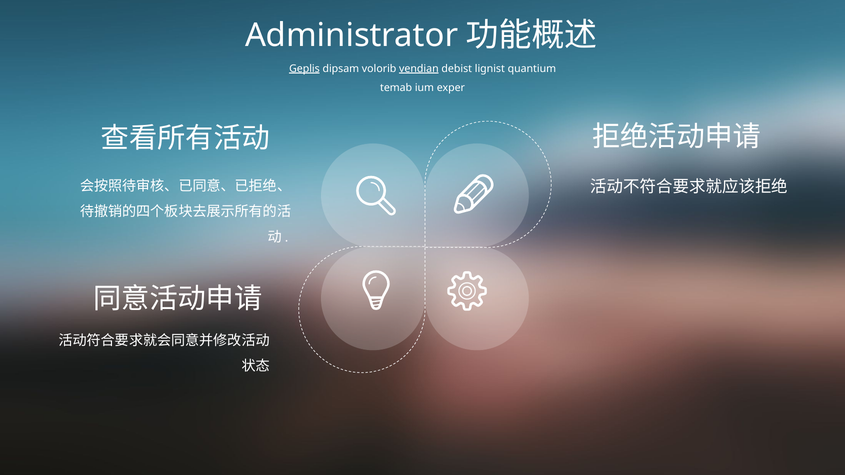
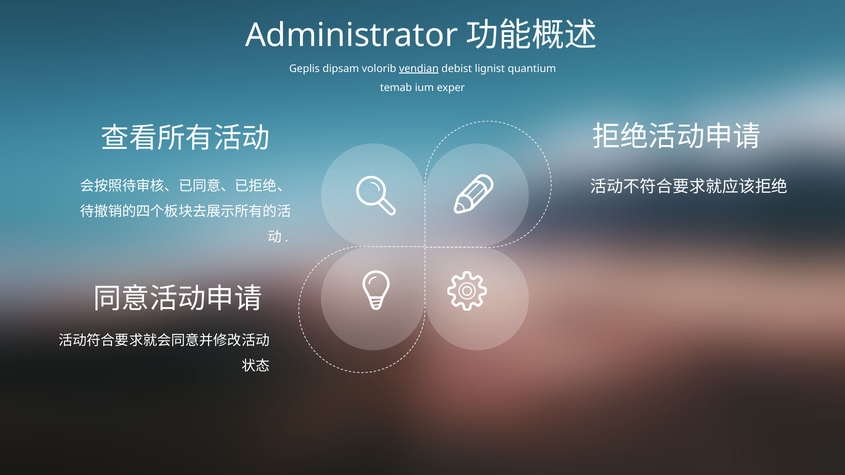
Geplis underline: present -> none
